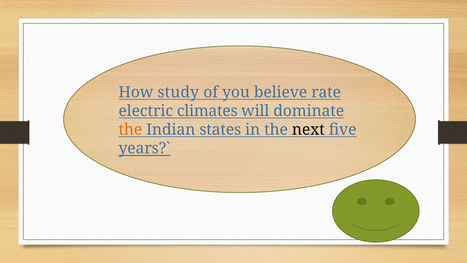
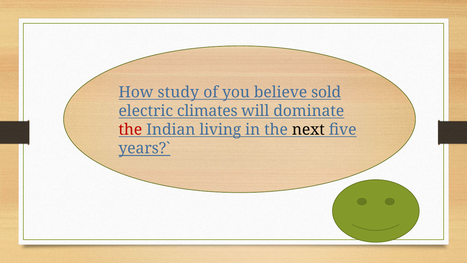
rate: rate -> sold
the at (130, 130) colour: orange -> red
states: states -> living
